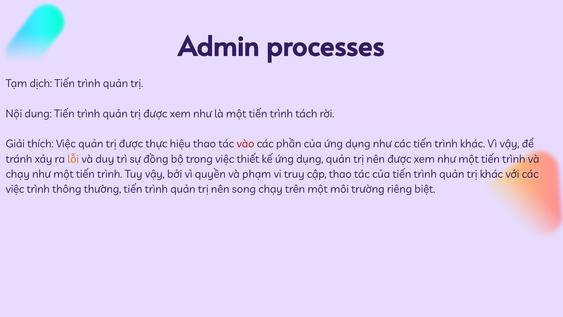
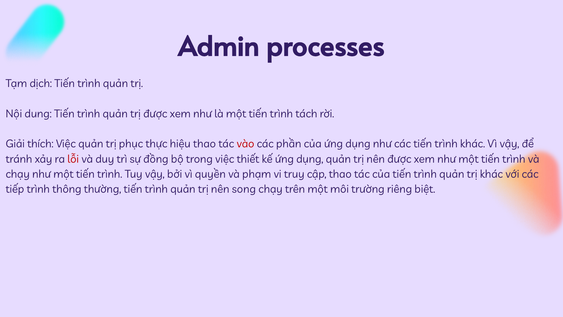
Việc quản trị được: được -> phục
lỗi colour: orange -> red
việc at (15, 189): việc -> tiếp
